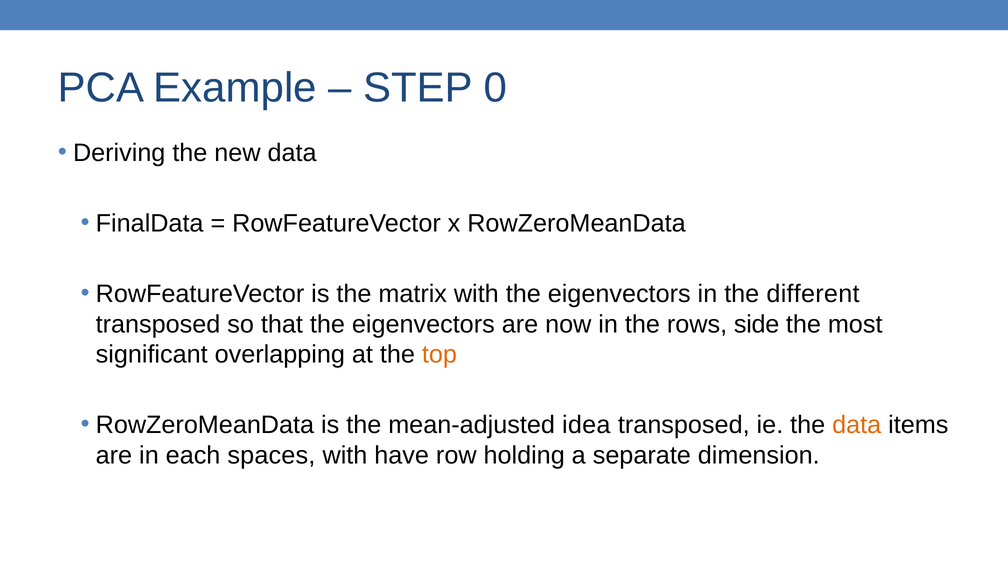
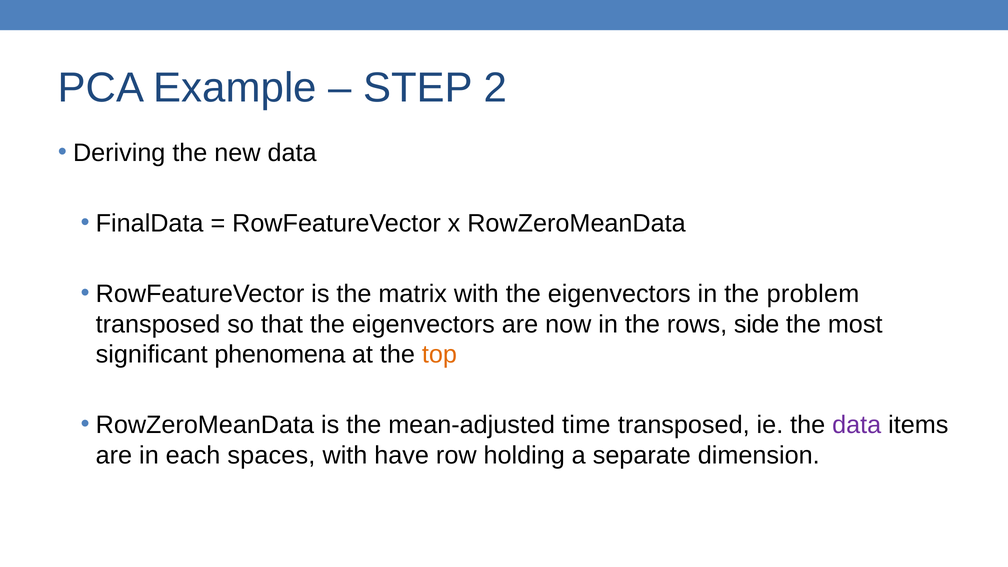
0: 0 -> 2
different: different -> problem
overlapping: overlapping -> phenomena
idea: idea -> time
data at (857, 425) colour: orange -> purple
